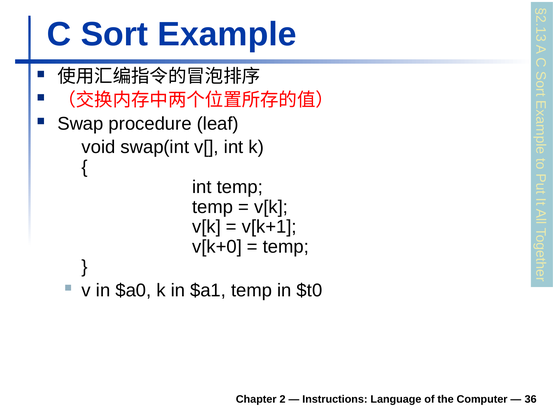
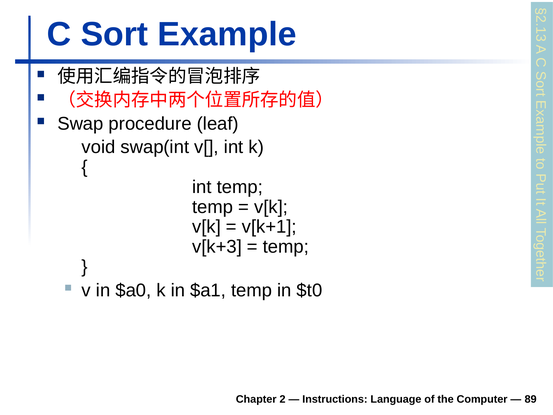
v[k+0: v[k+0 -> v[k+3
36: 36 -> 89
